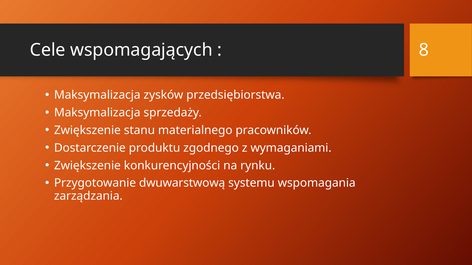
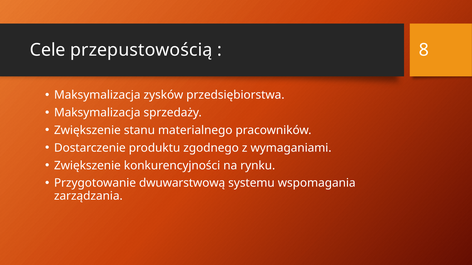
wspomagających: wspomagających -> przepustowością
